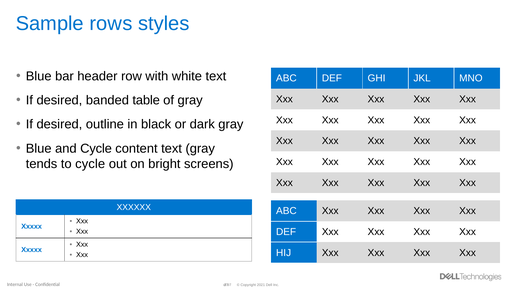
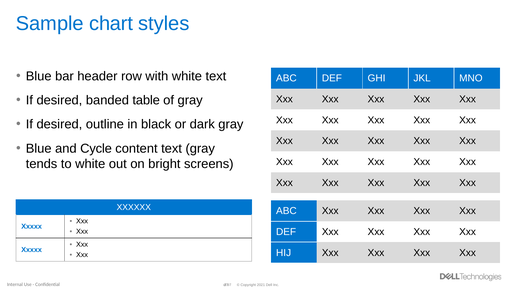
rows: rows -> chart
to cycle: cycle -> white
